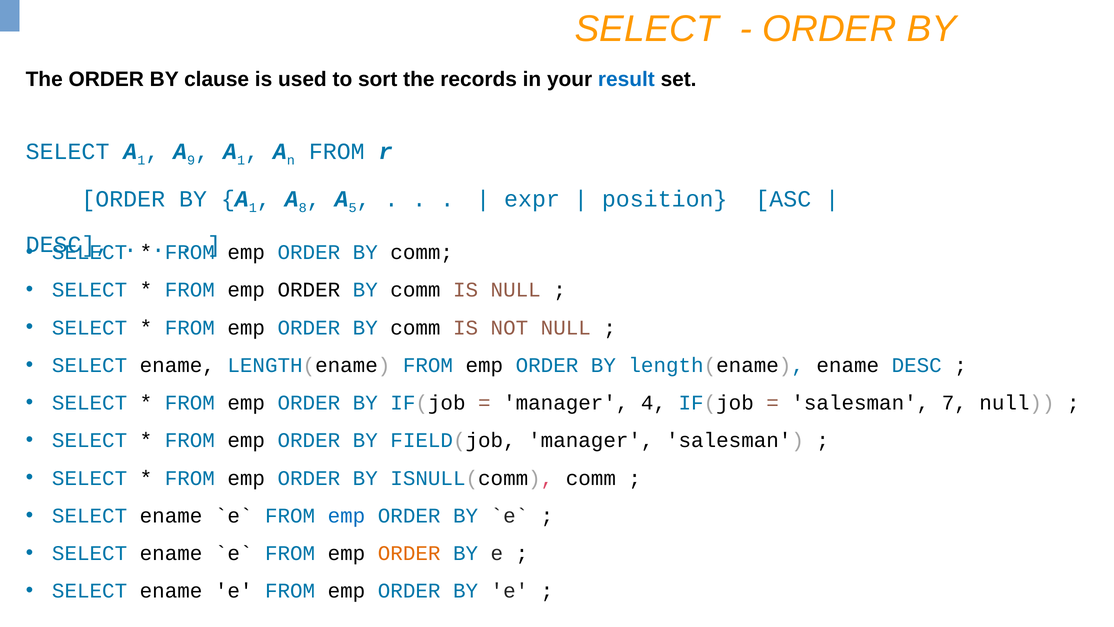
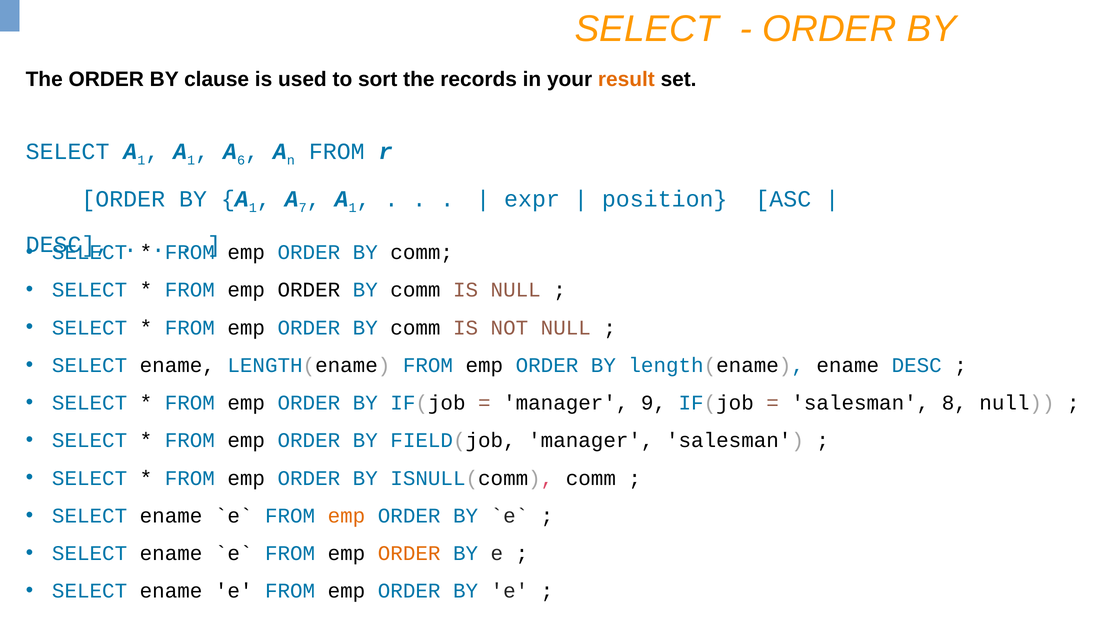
result colour: blue -> orange
9 at (191, 160): 9 -> 1
1 at (241, 160): 1 -> 6
8: 8 -> 7
5 at (353, 208): 5 -> 1
4: 4 -> 9
7: 7 -> 8
emp at (346, 515) colour: blue -> orange
